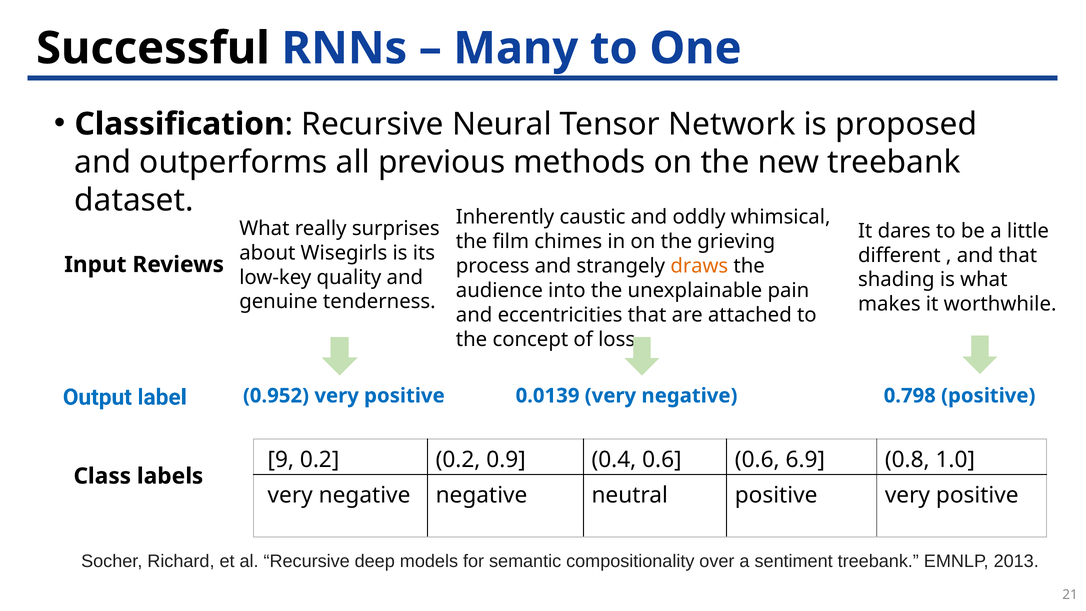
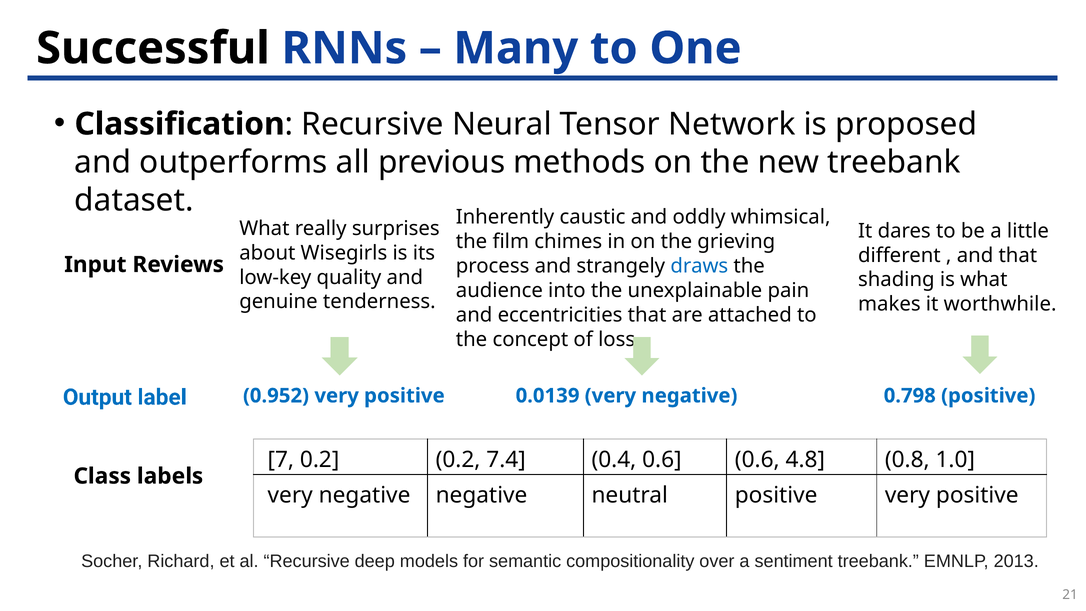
draws colour: orange -> blue
9: 9 -> 7
0.9: 0.9 -> 7.4
6.9: 6.9 -> 4.8
